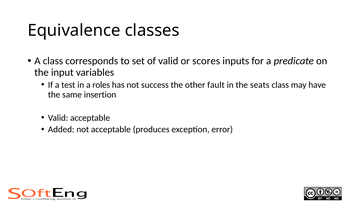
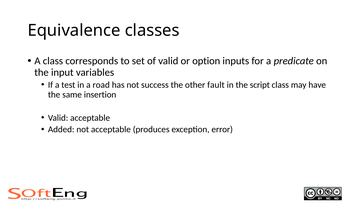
scores: scores -> option
roles: roles -> road
seats: seats -> script
